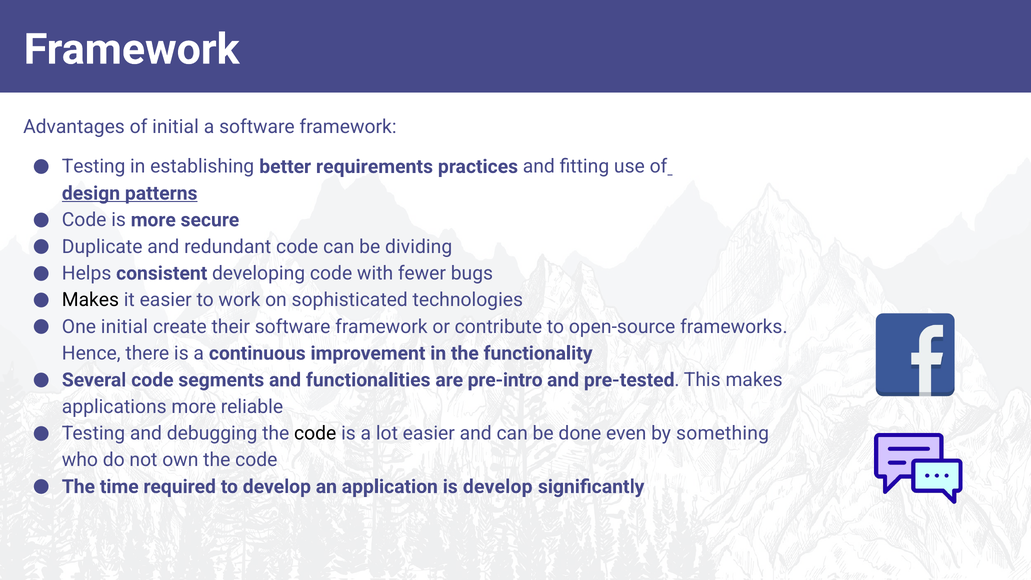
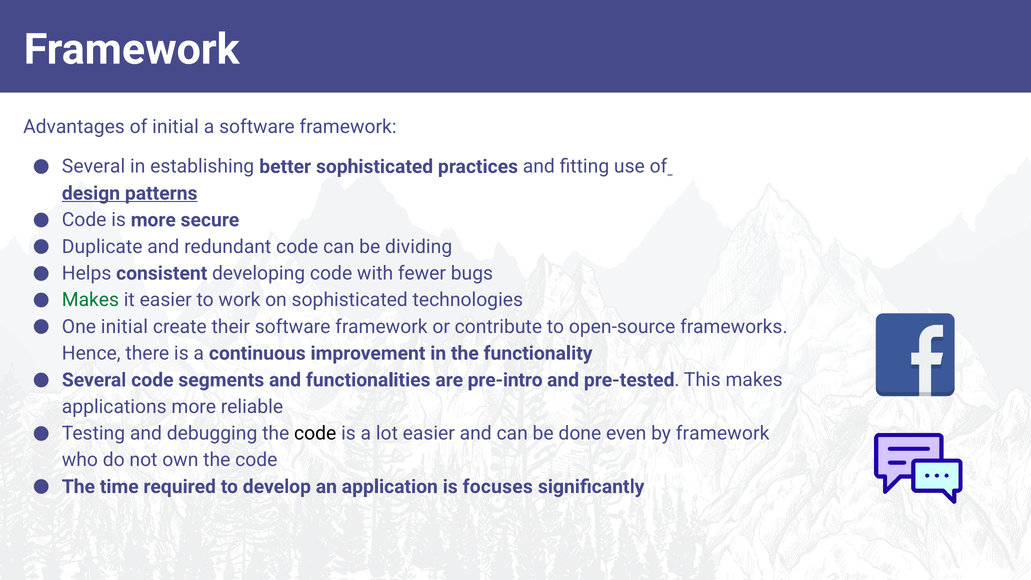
Testing at (94, 167): Testing -> Several
better requirements: requirements -> sophisticated
Makes at (90, 300) colour: black -> green
by something: something -> framework
is develop: develop -> focuses
